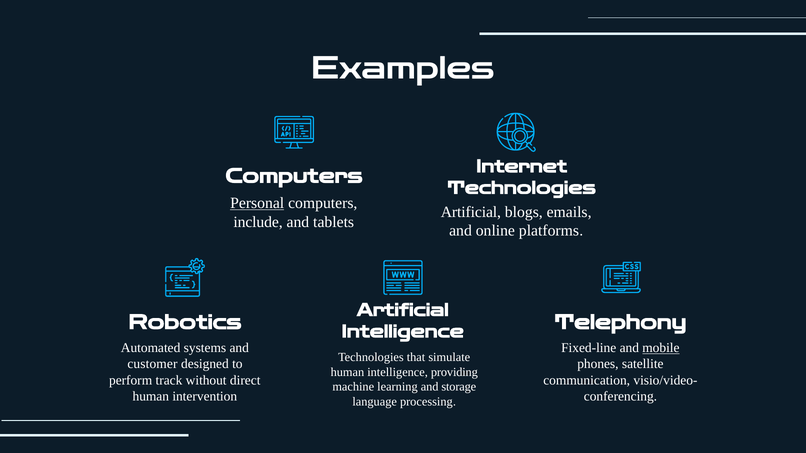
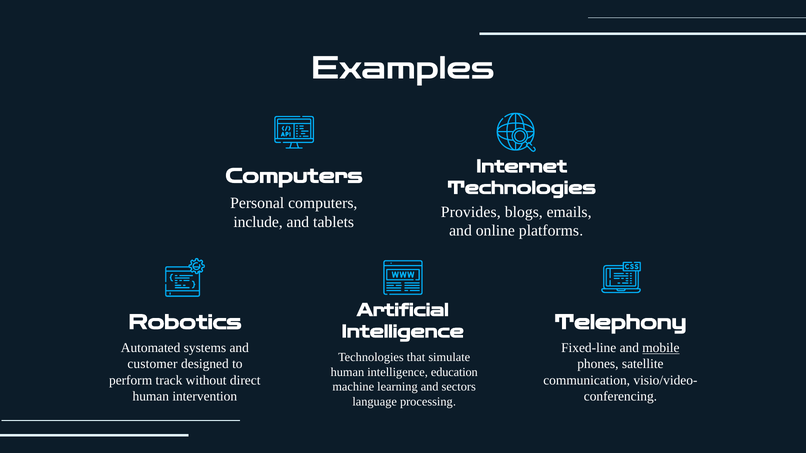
Personal underline: present -> none
Artificial at (471, 212): Artificial -> Provides
providing: providing -> education
storage: storage -> sectors
